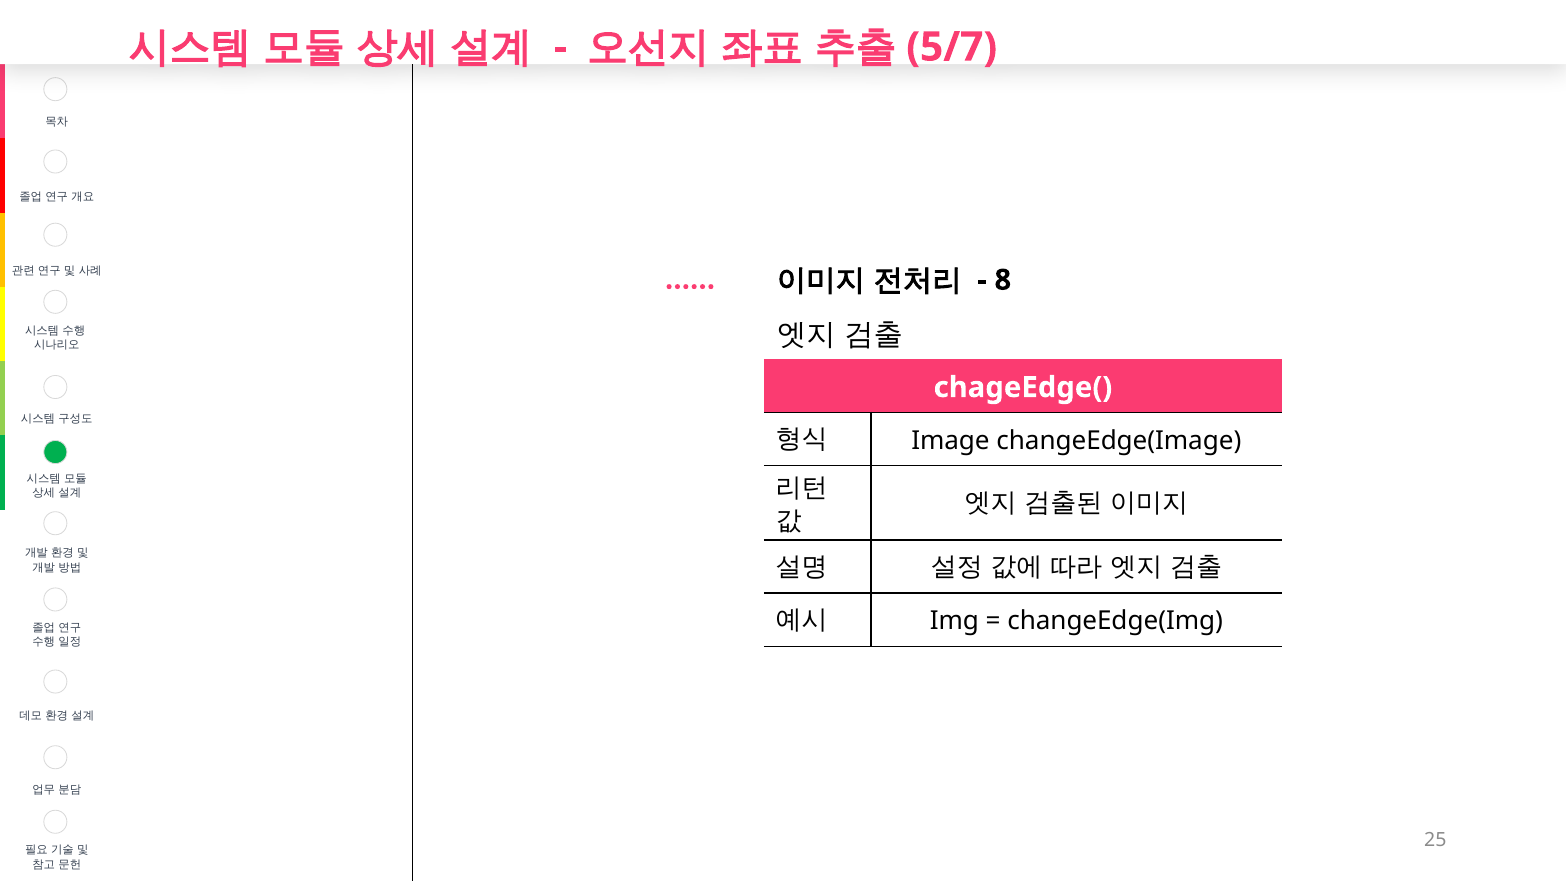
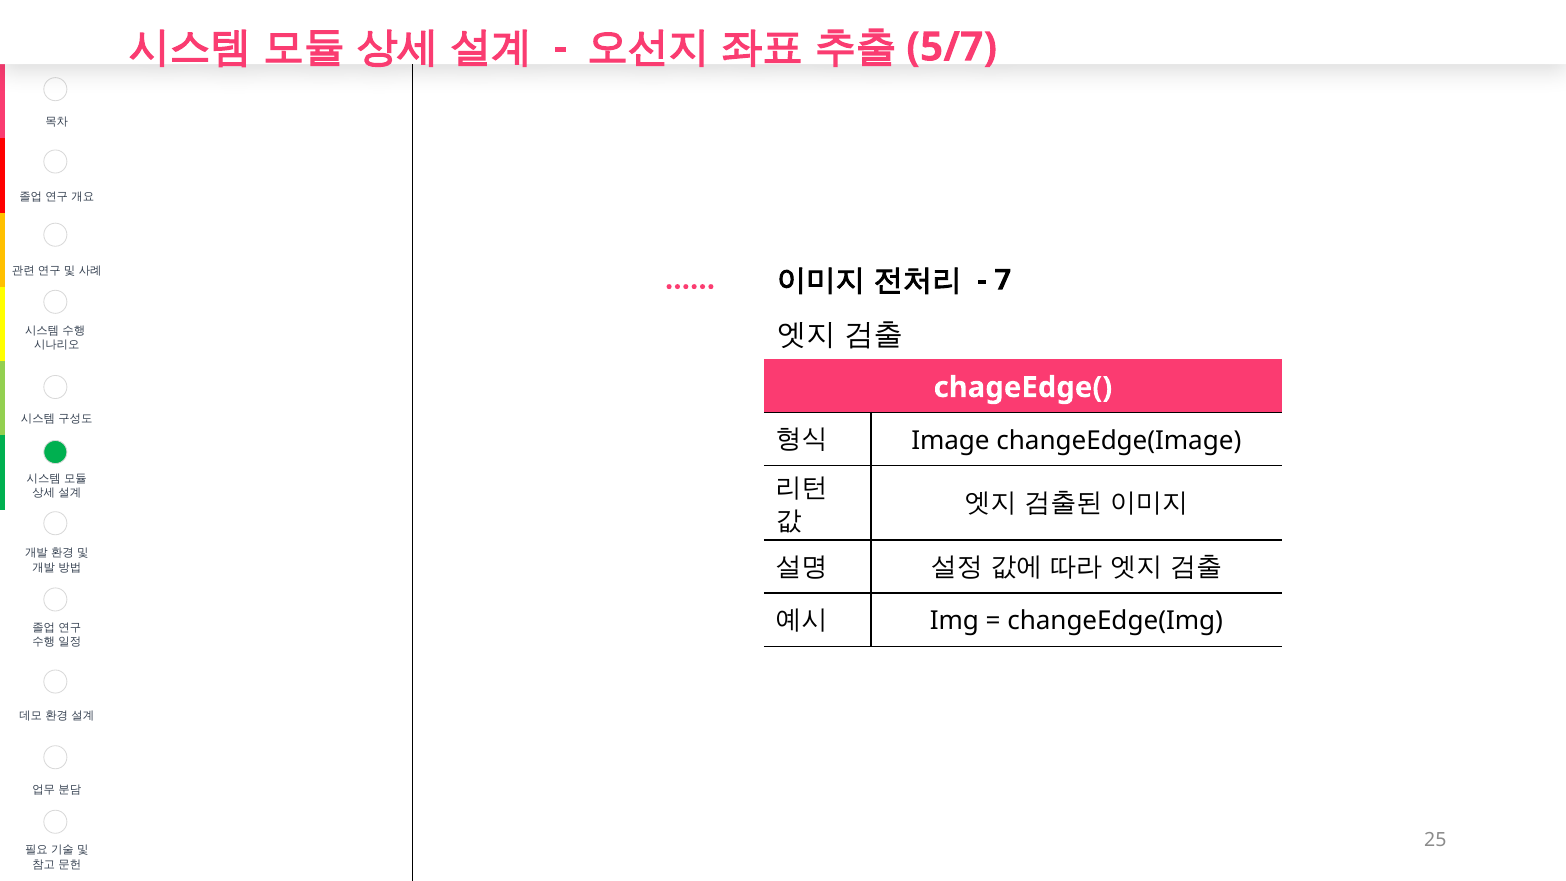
8: 8 -> 7
